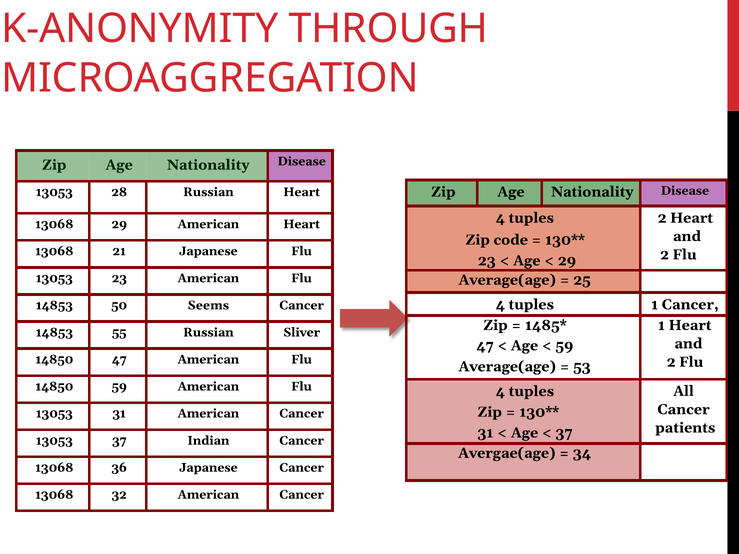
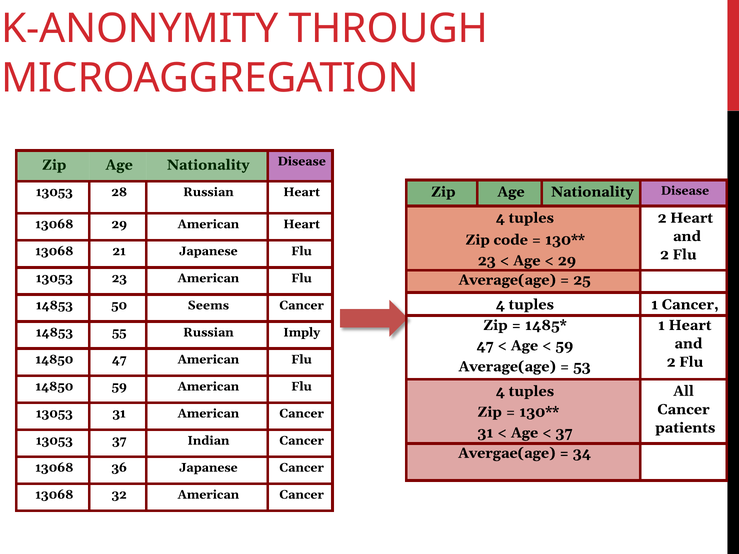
Sliver: Sliver -> Imply
